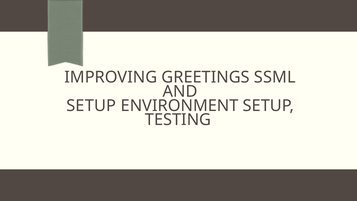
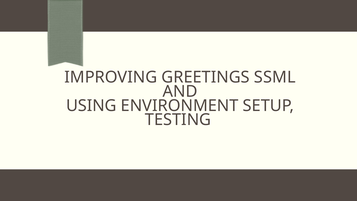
SETUP at (91, 106): SETUP -> USING
